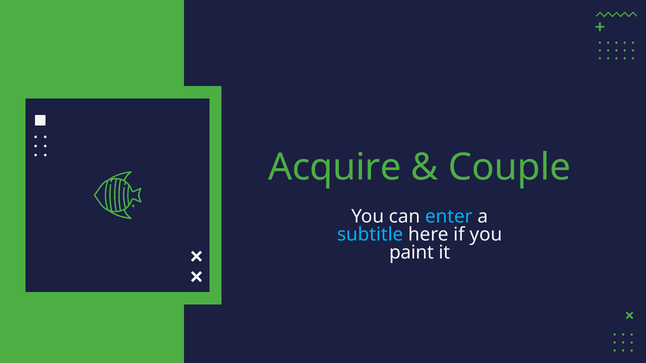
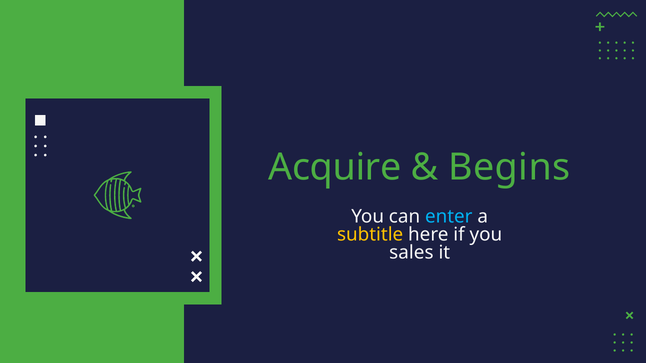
Couple: Couple -> Begins
subtitle colour: light blue -> yellow
paint: paint -> sales
